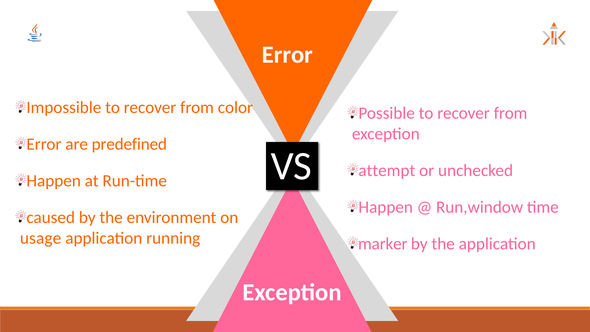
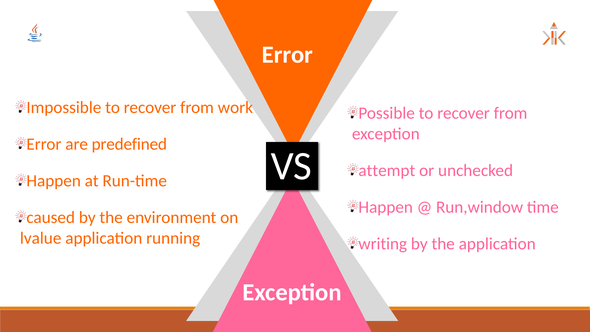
color: color -> work
usage: usage -> lvalue
marker: marker -> writing
